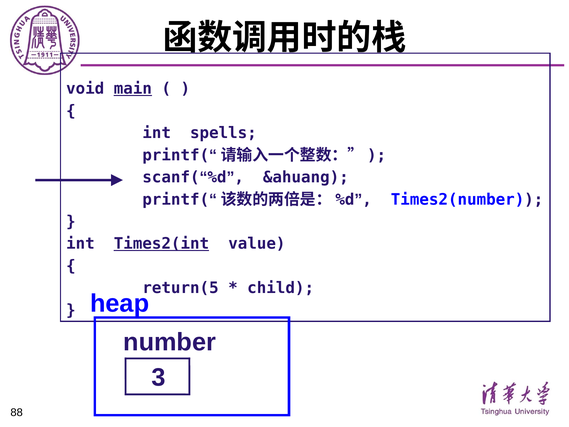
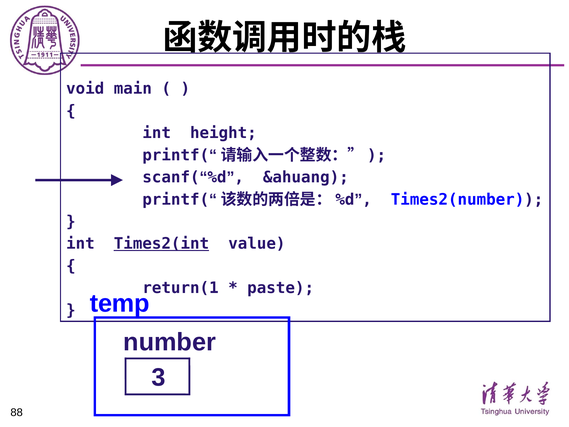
main underline: present -> none
spells: spells -> height
return(5: return(5 -> return(1
child: child -> paste
heap: heap -> temp
